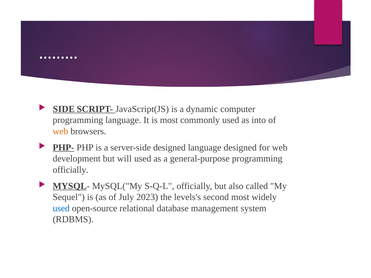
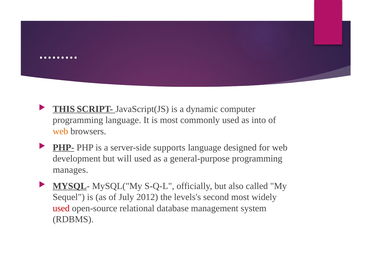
SIDE: SIDE -> THIS
server-side designed: designed -> supports
officially at (71, 170): officially -> manages
2023: 2023 -> 2012
used at (61, 208) colour: blue -> red
